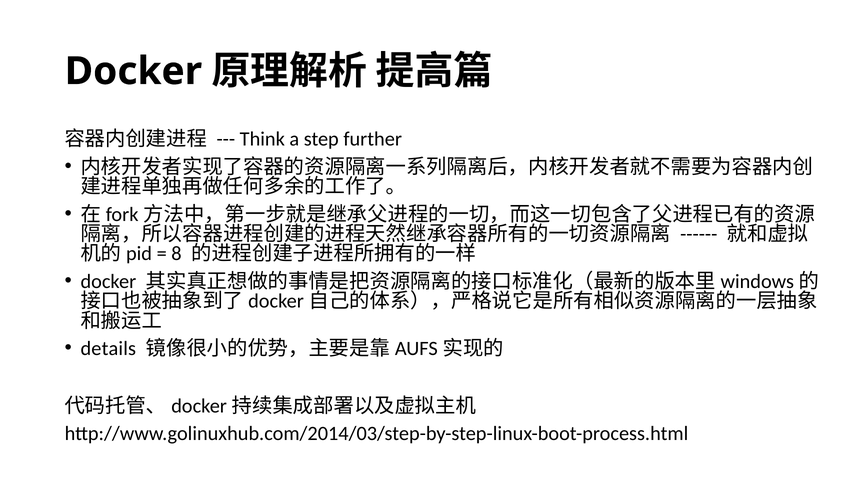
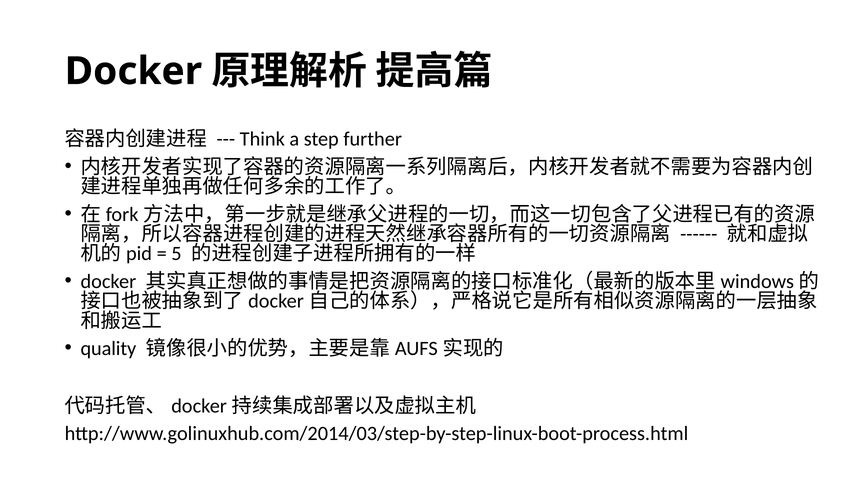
8: 8 -> 5
details: details -> quality
